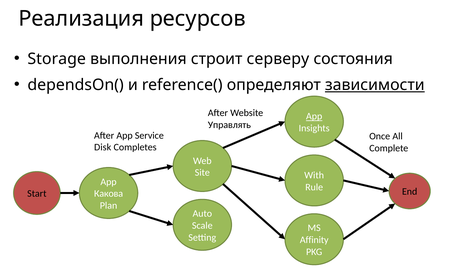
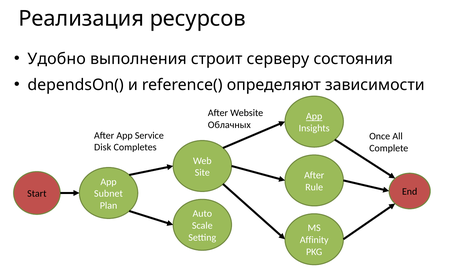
Storage: Storage -> Удобно
зависимости underline: present -> none
Управлять: Управлять -> Облачных
Site With: With -> After
Какова: Какова -> Subnet
